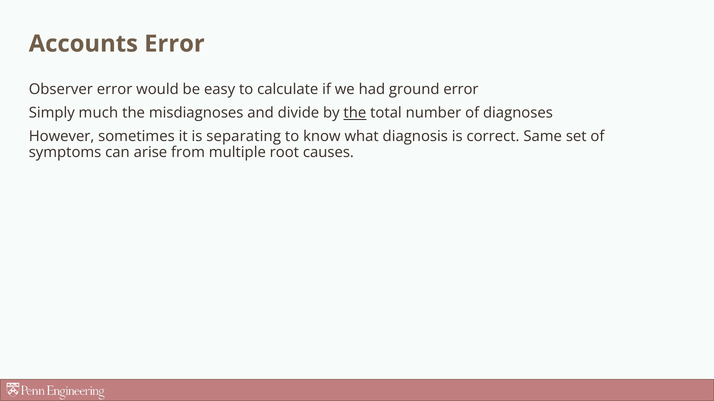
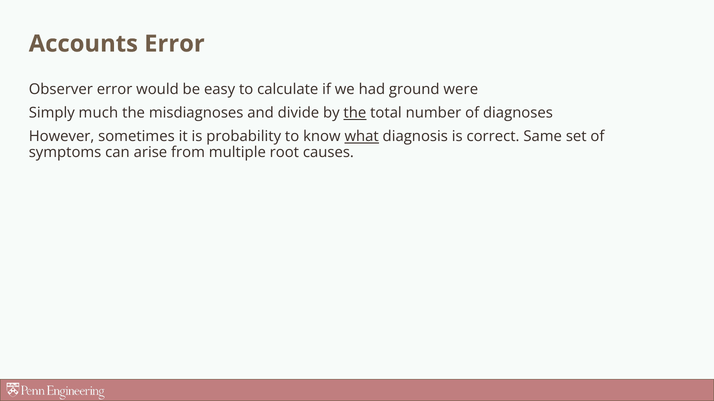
ground error: error -> were
separating: separating -> probability
what underline: none -> present
